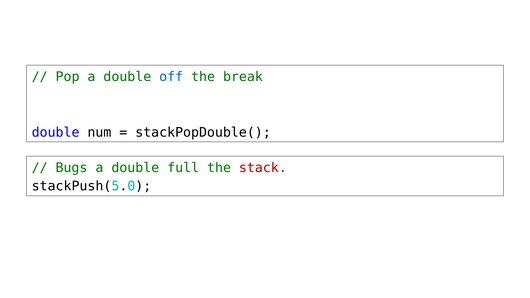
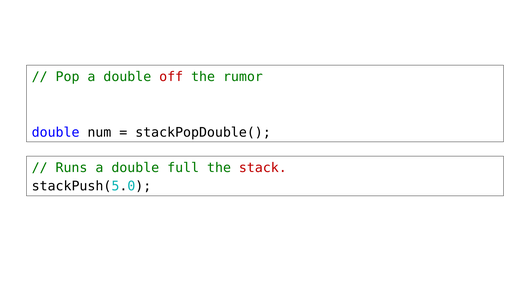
off colour: blue -> red
break: break -> rumor
Bugs: Bugs -> Runs
